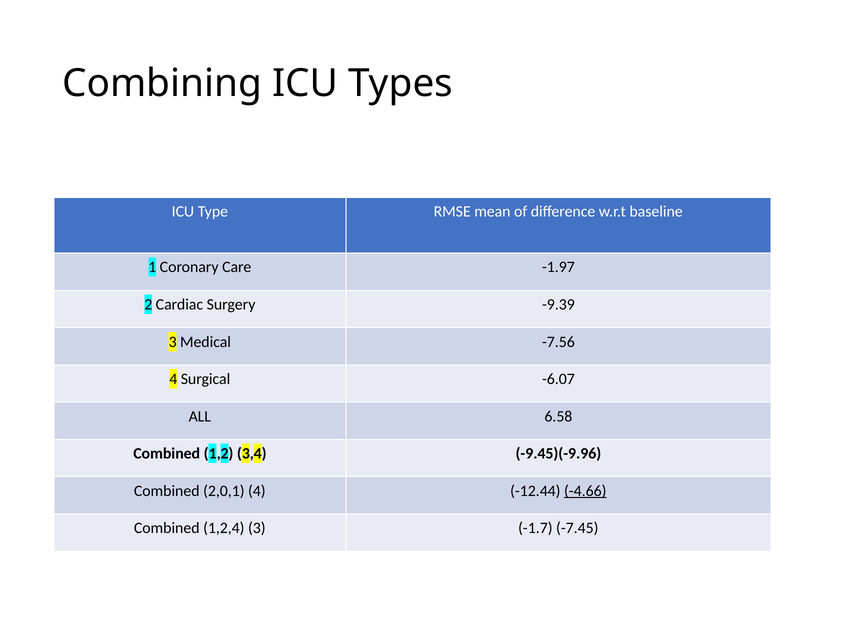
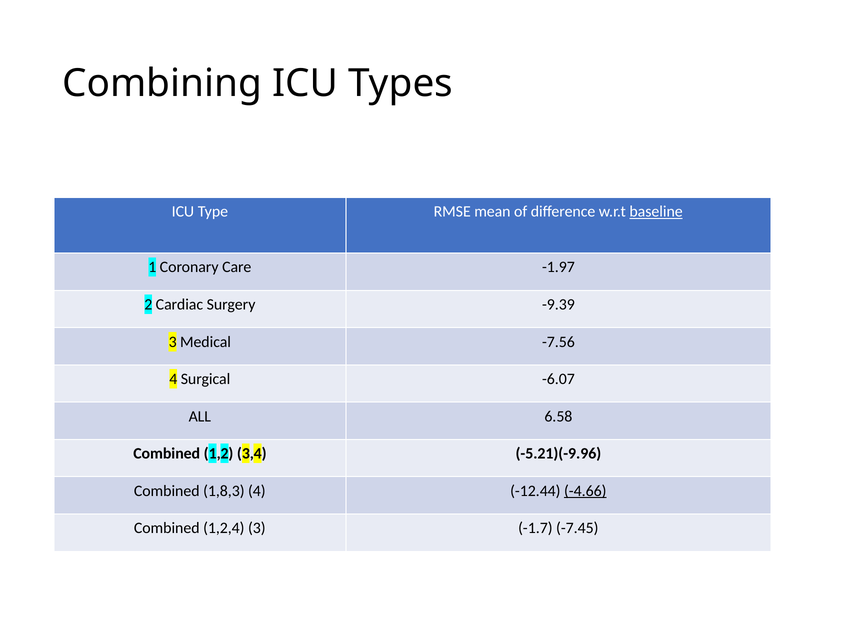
baseline underline: none -> present
-9.45)(-9.96: -9.45)(-9.96 -> -5.21)(-9.96
2,0,1: 2,0,1 -> 1,8,3
